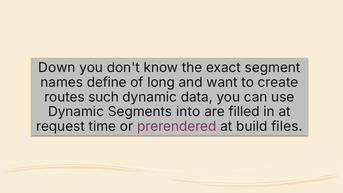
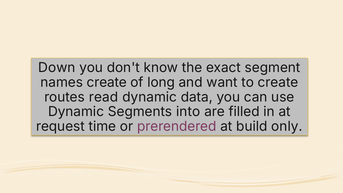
names define: define -> create
such: such -> read
files: files -> only
